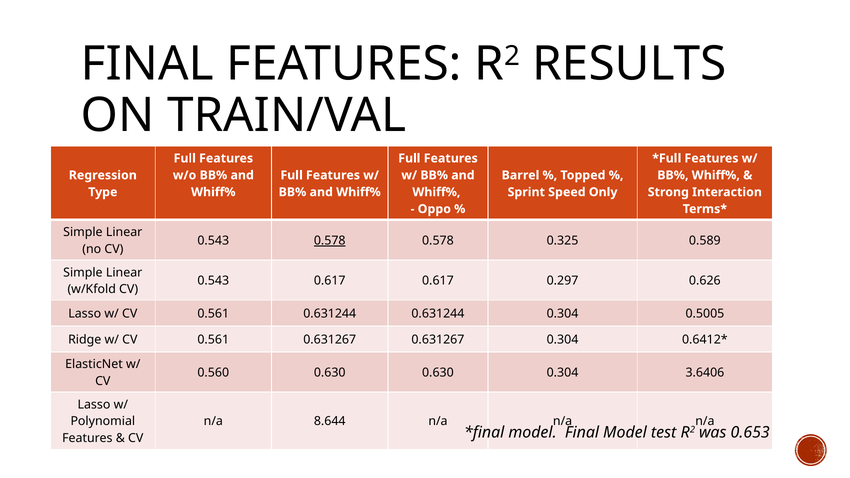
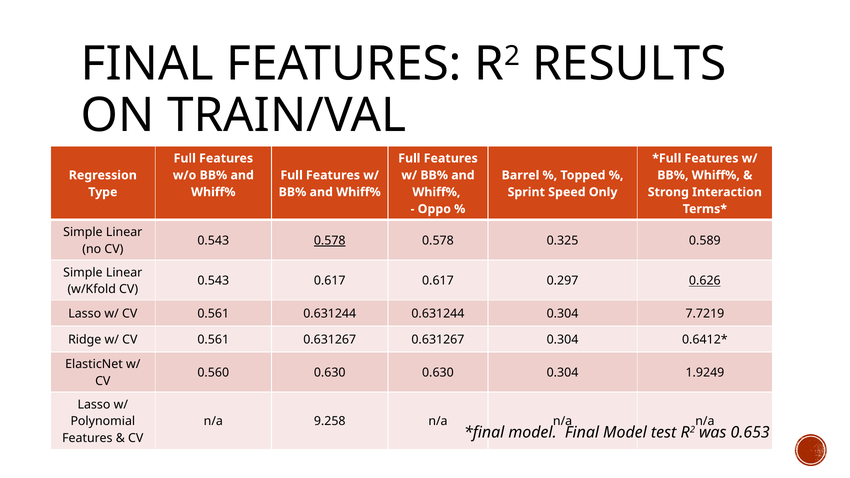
0.626 underline: none -> present
0.5005: 0.5005 -> 7.7219
3.6406: 3.6406 -> 1.9249
8.644: 8.644 -> 9.258
